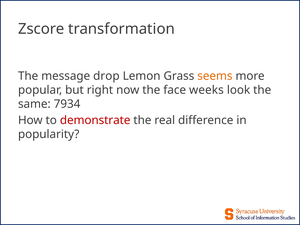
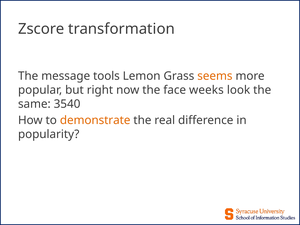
drop: drop -> tools
7934: 7934 -> 3540
demonstrate colour: red -> orange
